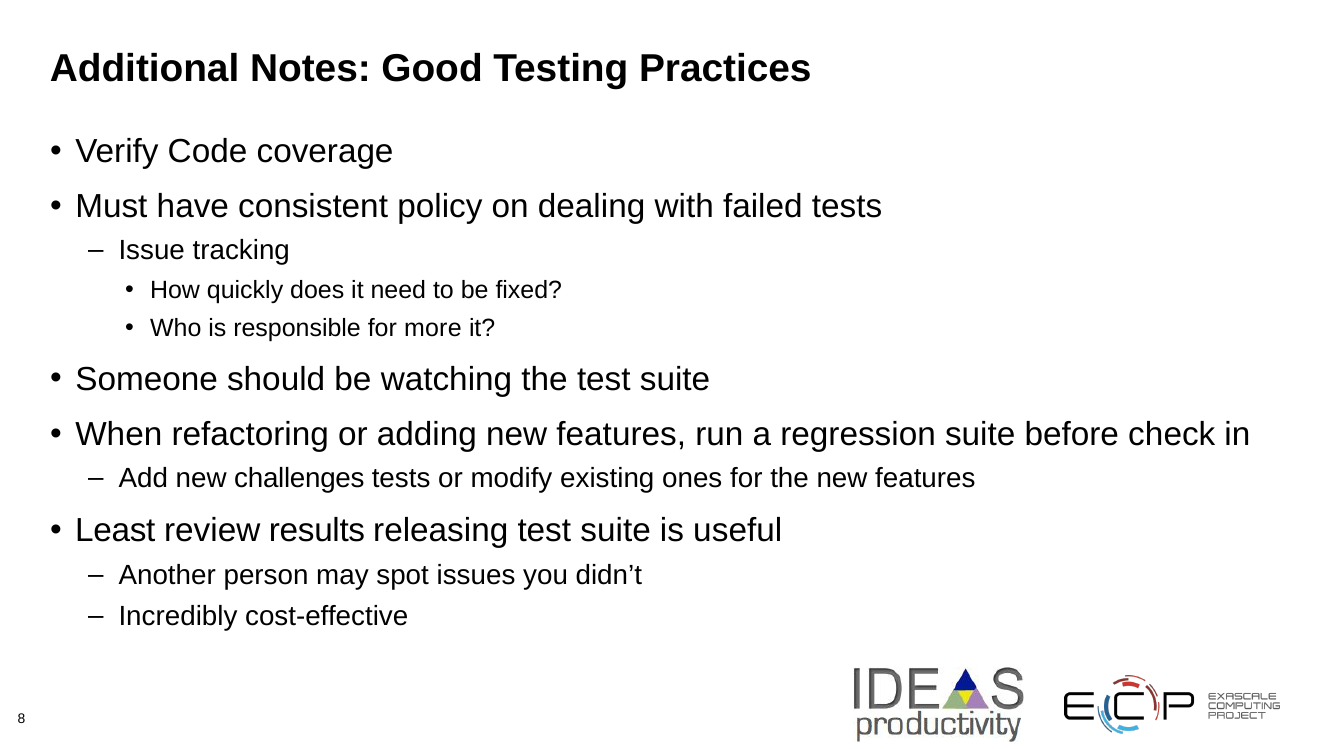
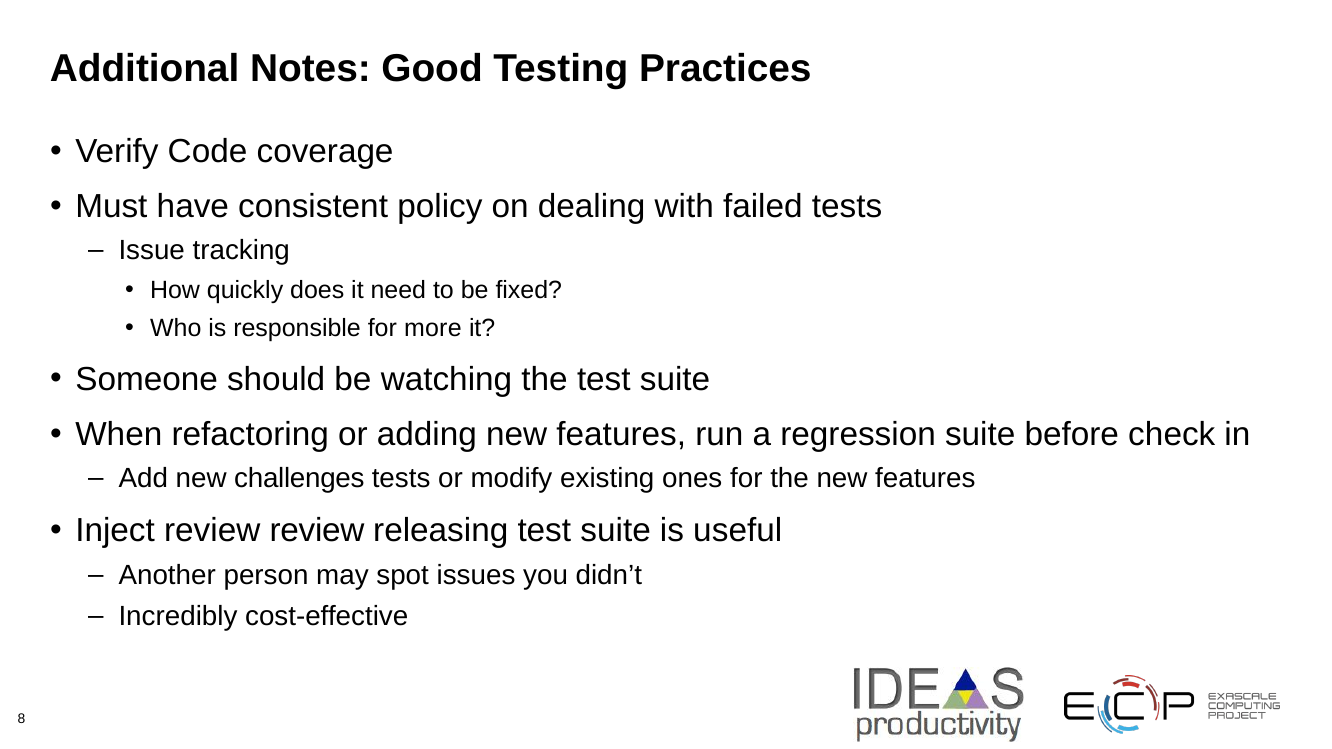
Least: Least -> Inject
review results: results -> review
